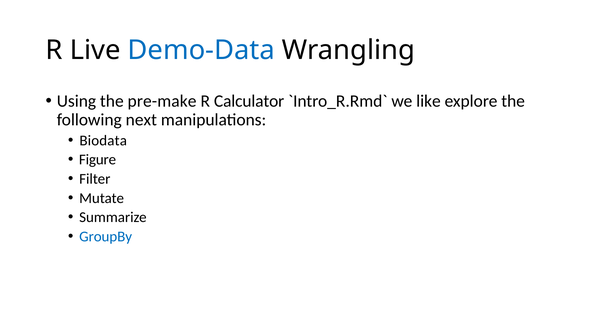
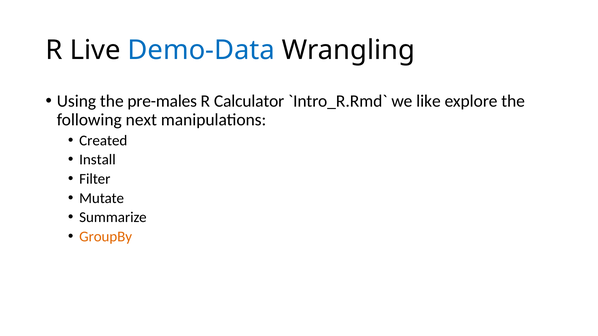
pre-make: pre-make -> pre-males
Biodata: Biodata -> Created
Figure: Figure -> Install
GroupBy colour: blue -> orange
